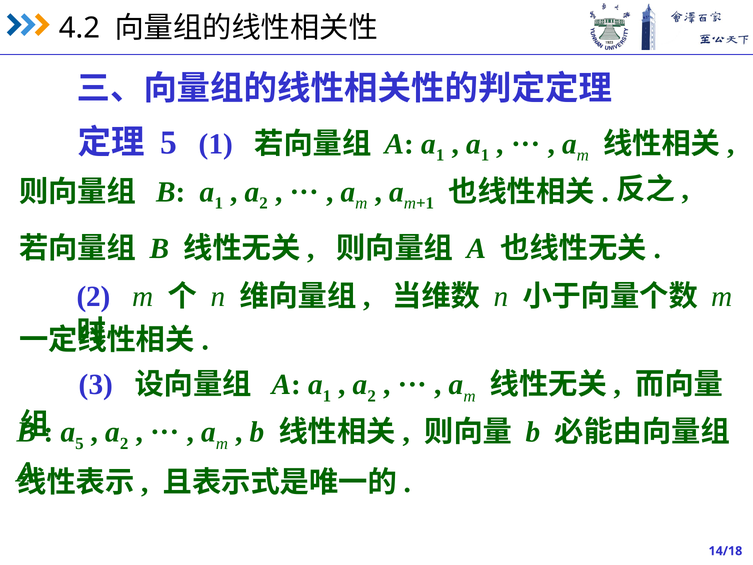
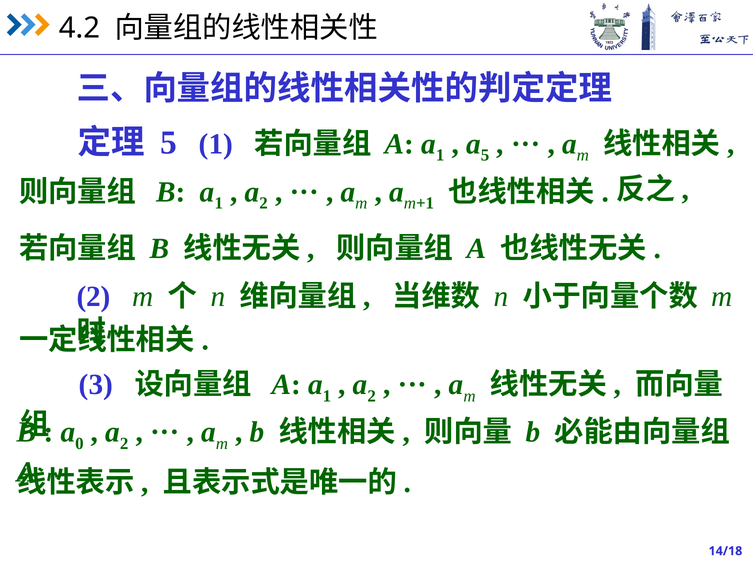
1 at (485, 155): 1 -> 5
a 5: 5 -> 0
